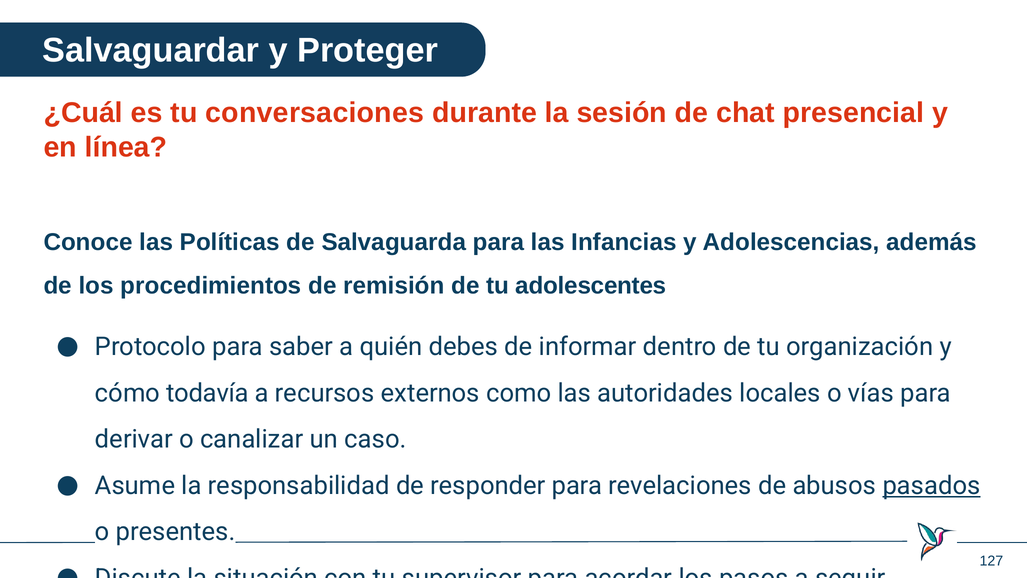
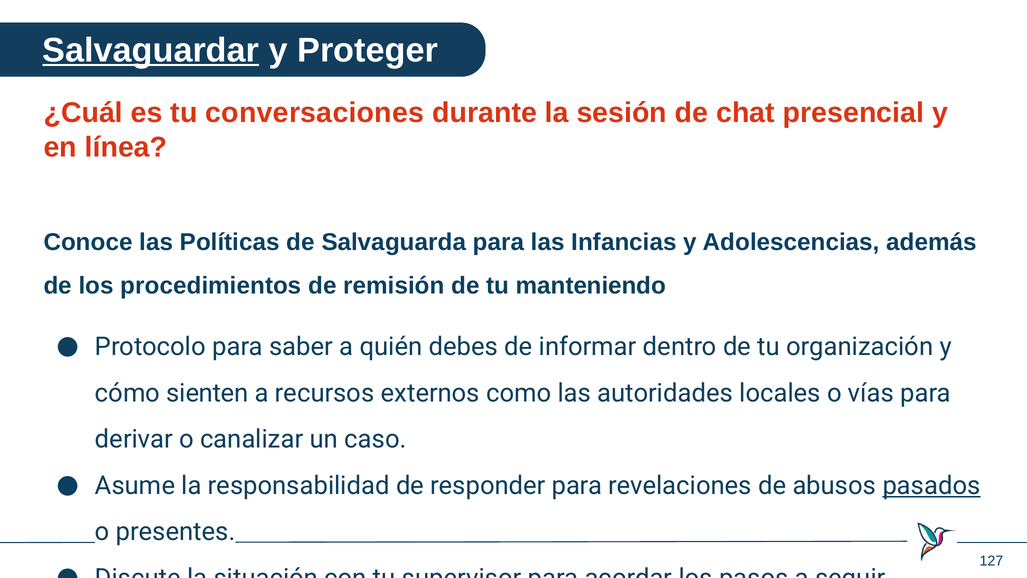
Salvaguardar underline: none -> present
adolescentes: adolescentes -> manteniendo
todavía: todavía -> sienten
